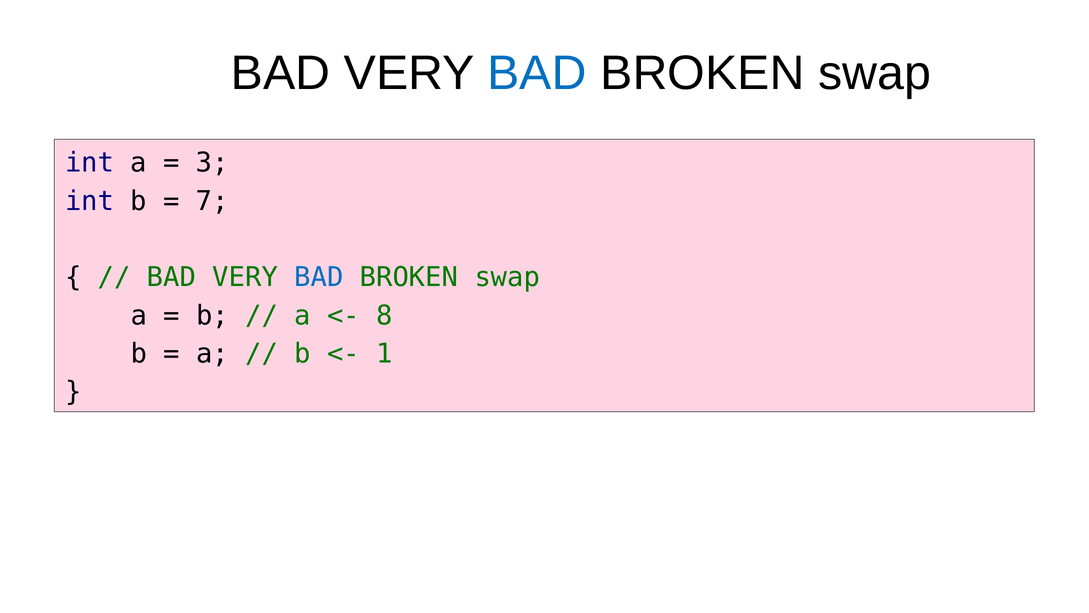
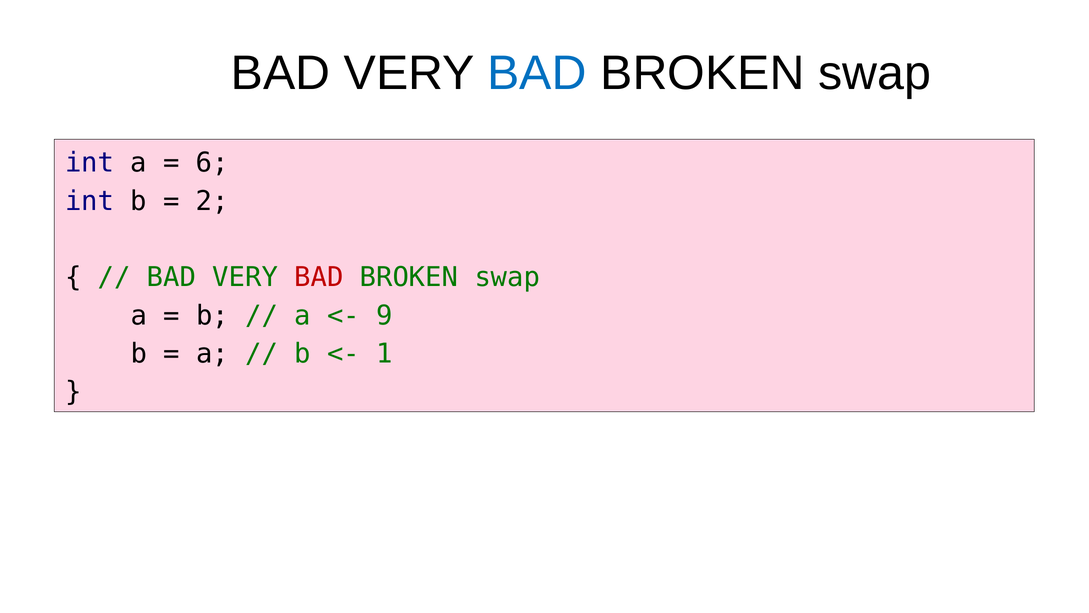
3: 3 -> 6
7: 7 -> 2
BAD at (319, 277) colour: blue -> red
8: 8 -> 9
